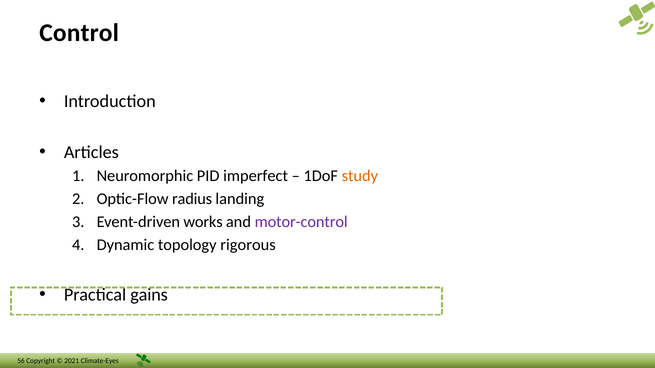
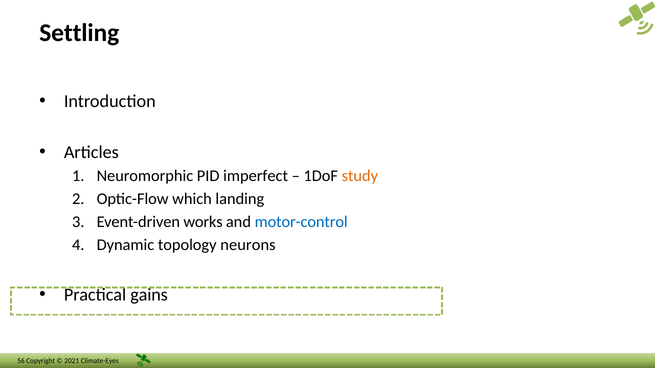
Control: Control -> Settling
radius: radius -> which
motor-control colour: purple -> blue
rigorous: rigorous -> neurons
